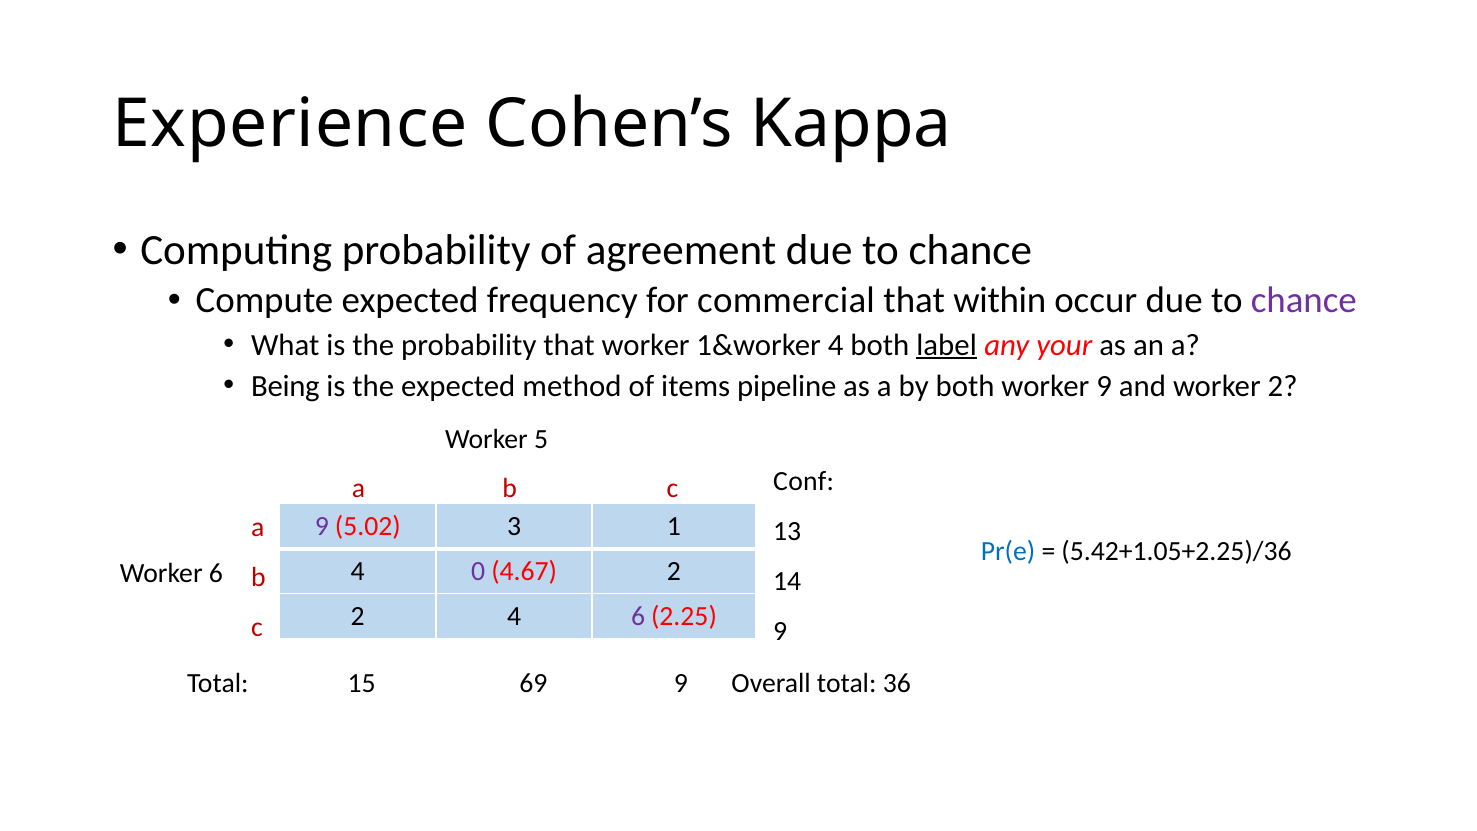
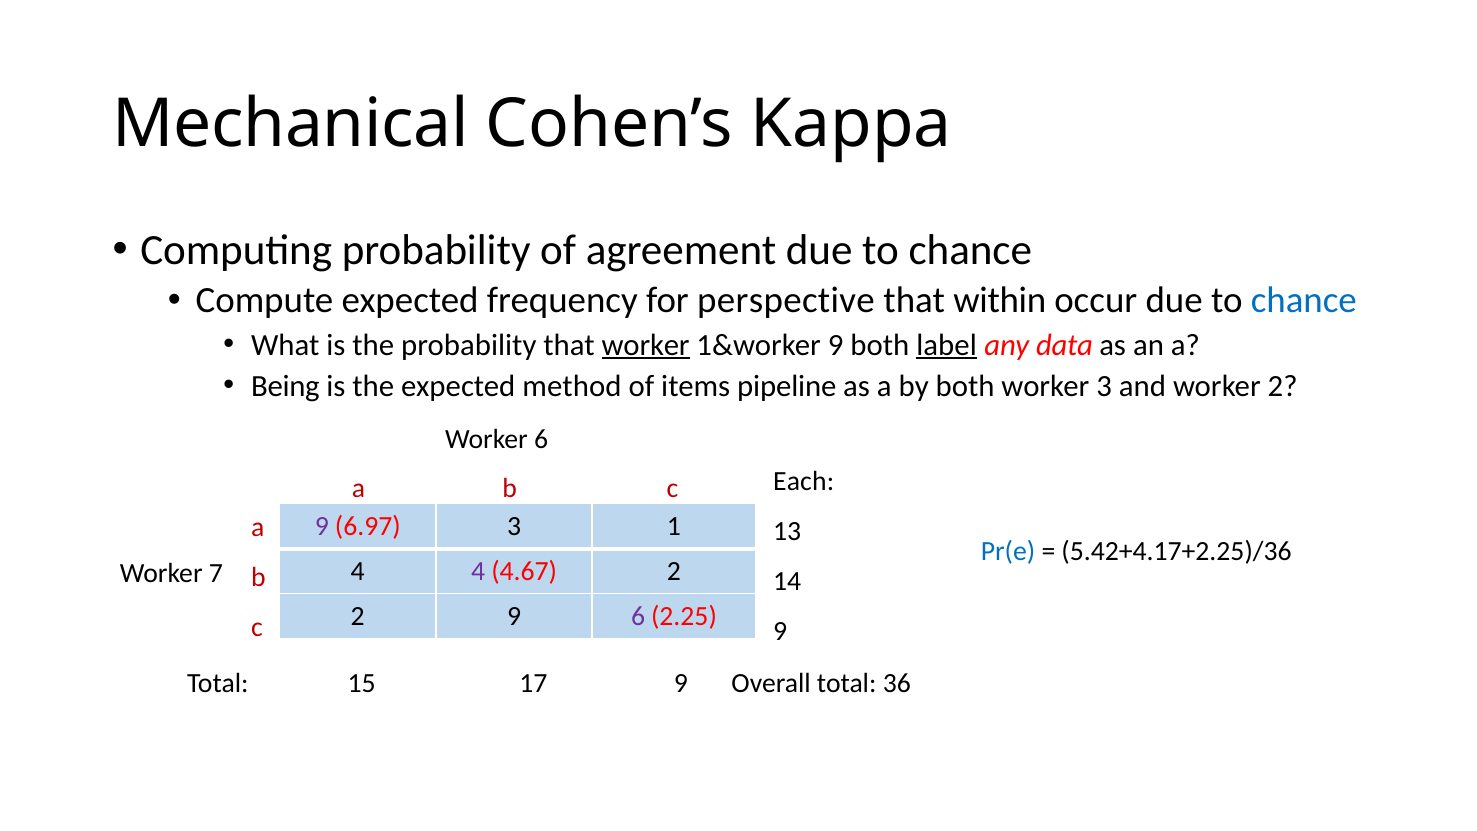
Experience: Experience -> Mechanical
commercial: commercial -> perspective
chance at (1304, 301) colour: purple -> blue
worker at (646, 345) underline: none -> present
1&worker 4: 4 -> 9
your: your -> data
worker 9: 9 -> 3
Worker 5: 5 -> 6
Conf: Conf -> Each
5.02: 5.02 -> 6.97
5.42+1.05+2.25)/36: 5.42+1.05+2.25)/36 -> 5.42+4.17+2.25)/36
4 0: 0 -> 4
Worker 6: 6 -> 7
4 at (514, 616): 4 -> 9
69: 69 -> 17
